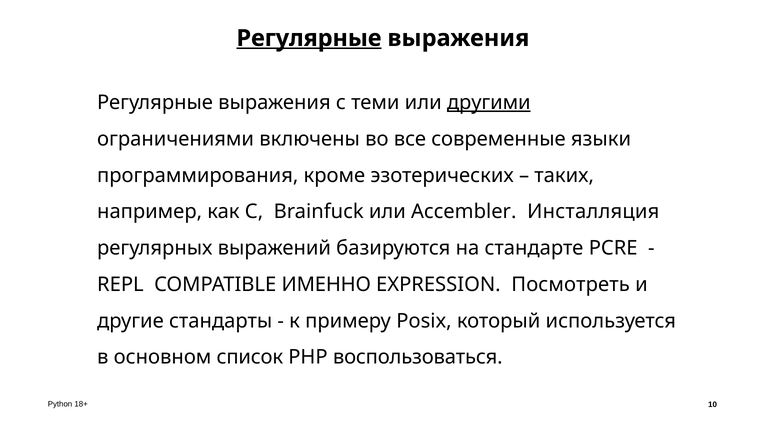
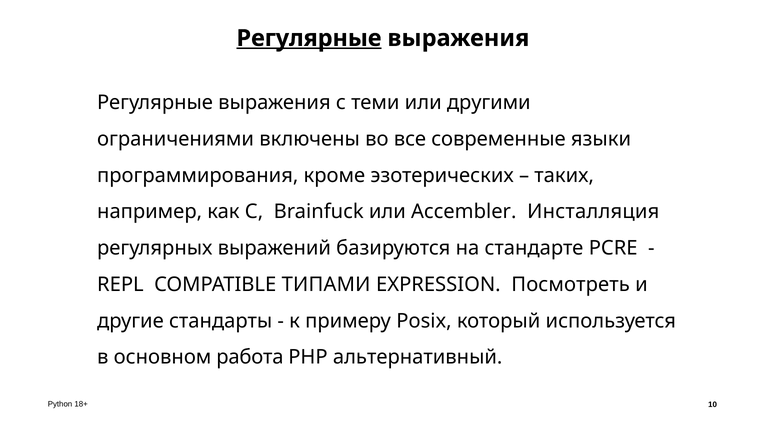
другими underline: present -> none
ИМЕННО: ИМЕННО -> ТИПАМИ
список: список -> работа
воспользоваться: воспользоваться -> альтернативный
